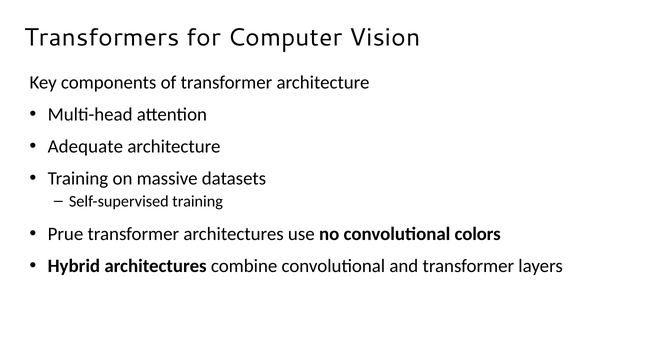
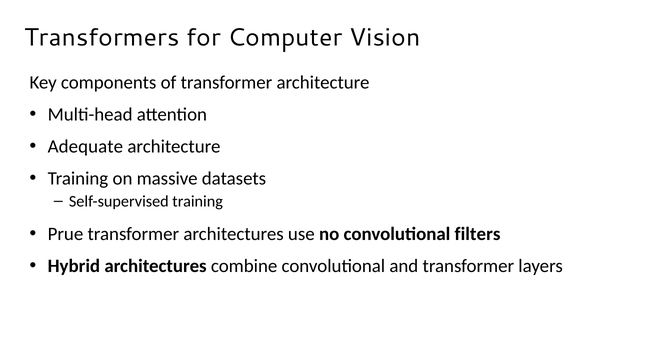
colors: colors -> filters
